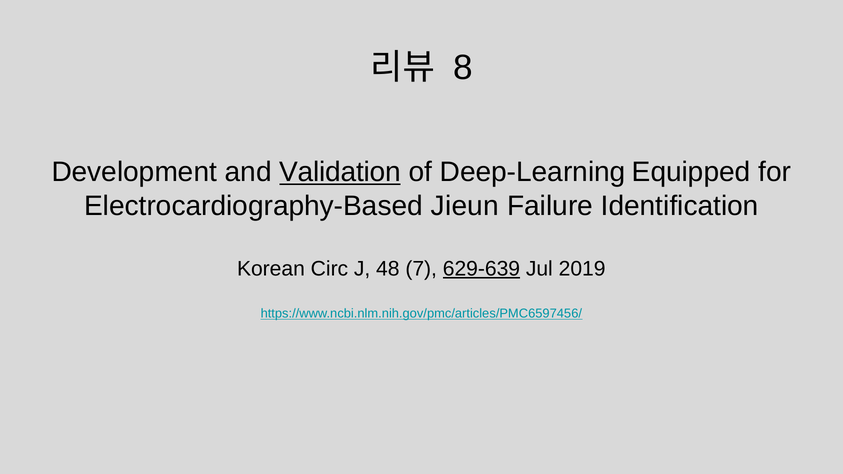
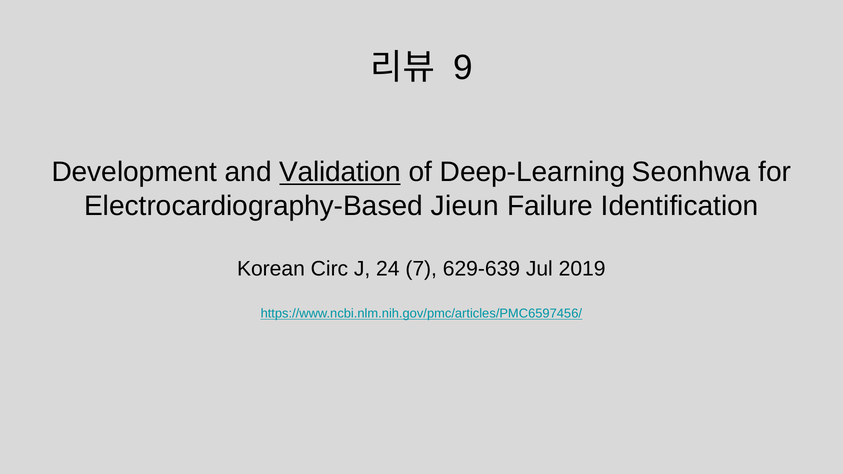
8: 8 -> 9
Equipped: Equipped -> Seonhwa
48: 48 -> 24
629-639 underline: present -> none
